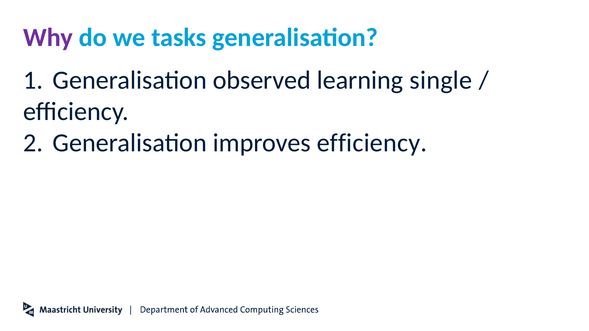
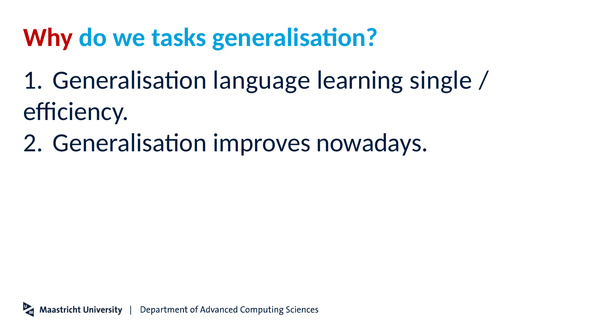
Why colour: purple -> red
observed: observed -> language
improves efficiency: efficiency -> nowadays
